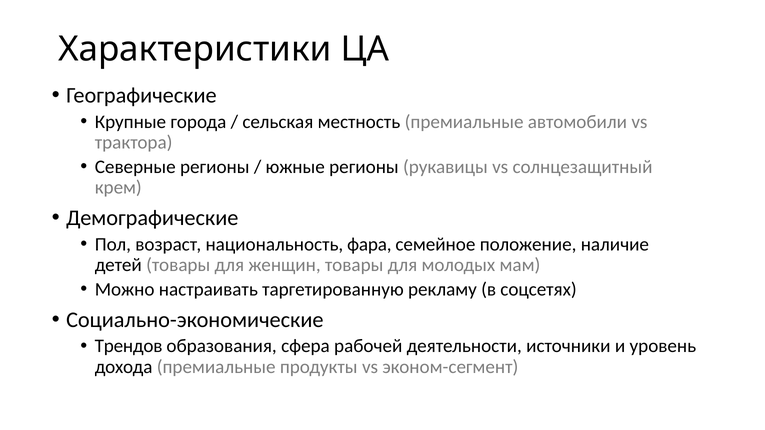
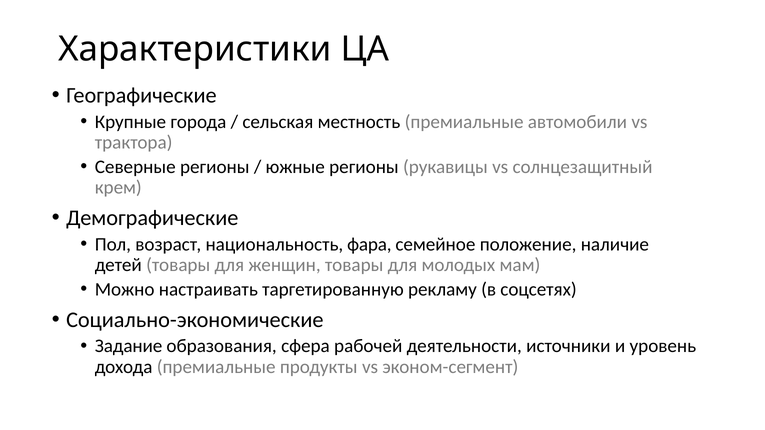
Трендов: Трендов -> Задание
